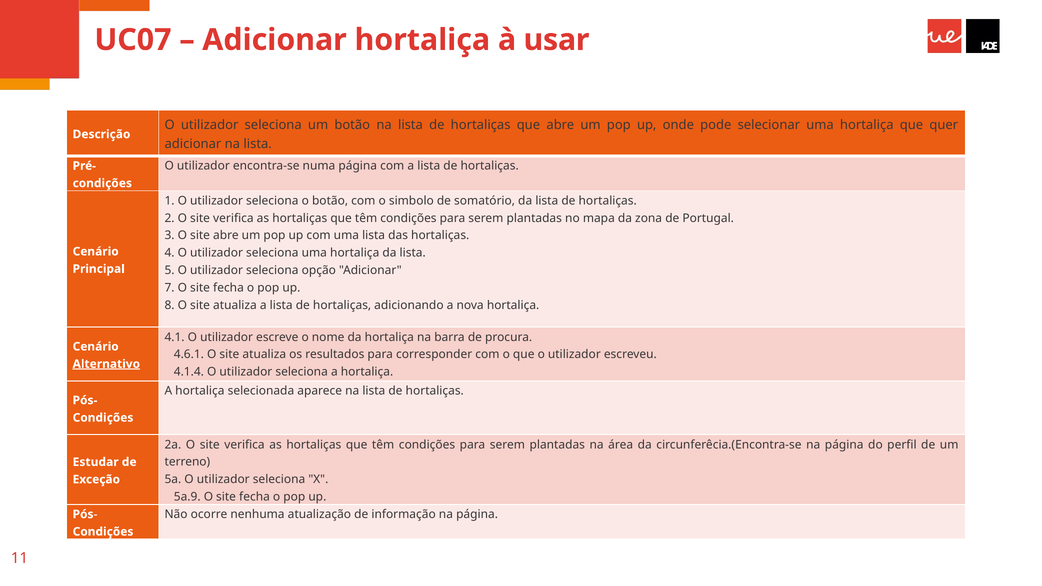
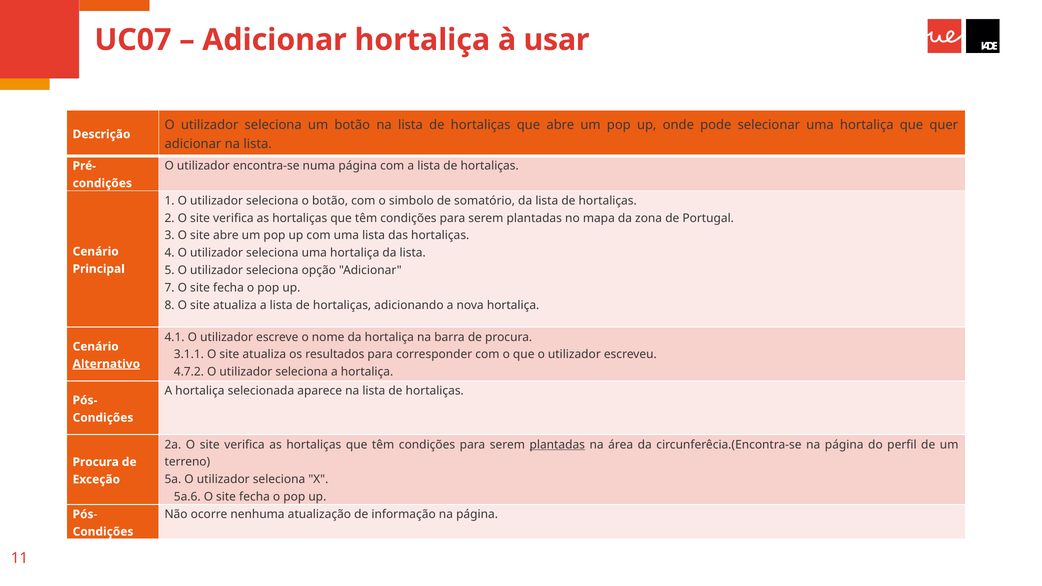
4.6.1: 4.6.1 -> 3.1.1
4.1.4: 4.1.4 -> 4.7.2
plantadas at (557, 445) underline: none -> present
Estudar at (96, 462): Estudar -> Procura
5a.9: 5a.9 -> 5a.6
